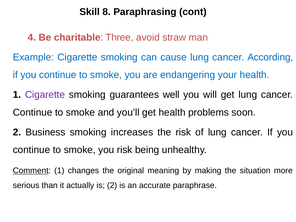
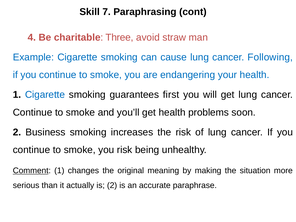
8: 8 -> 7
According: According -> Following
Cigarette at (45, 95) colour: purple -> blue
well: well -> first
